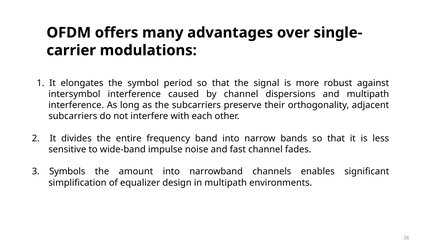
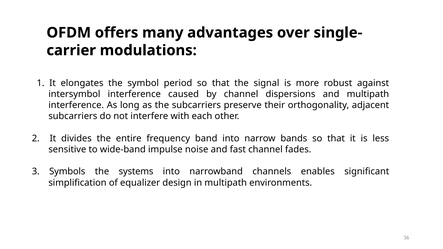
amount: amount -> systems
